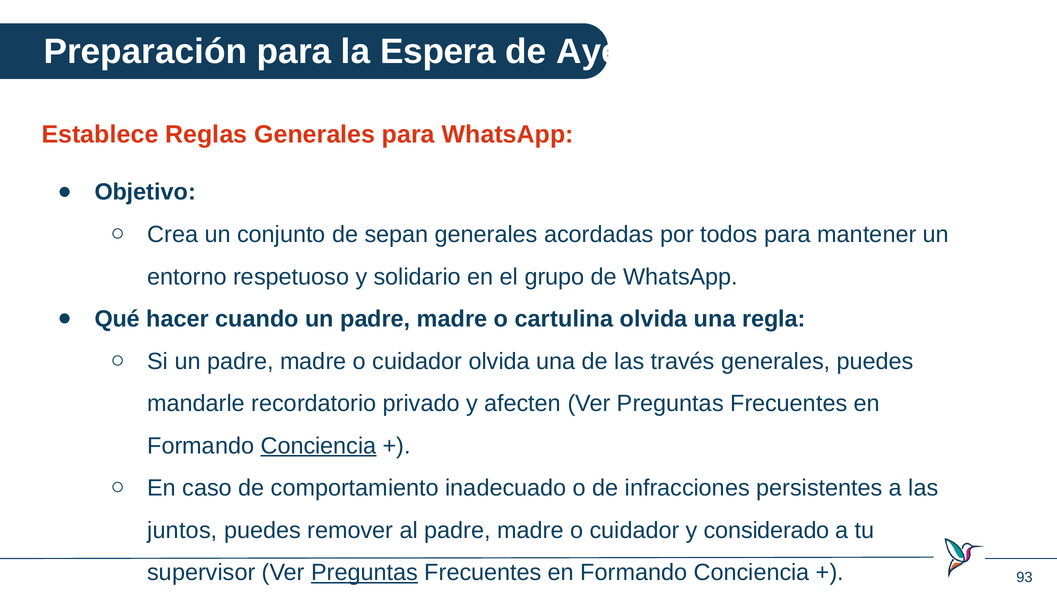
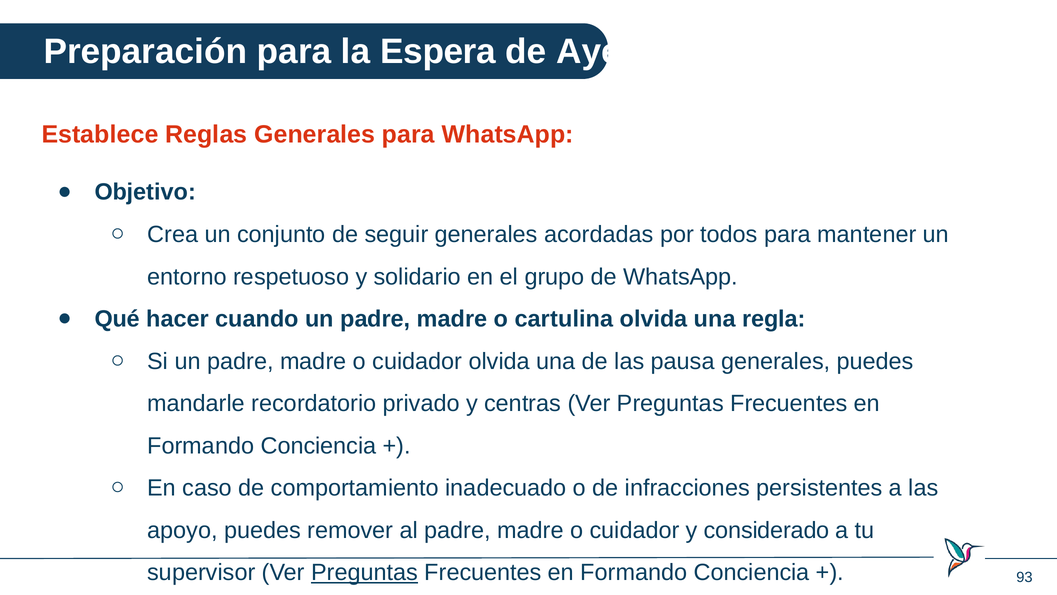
sepan: sepan -> seguir
través: través -> pausa
afecten: afecten -> centras
Conciencia at (319, 446) underline: present -> none
juntos: juntos -> apoyo
